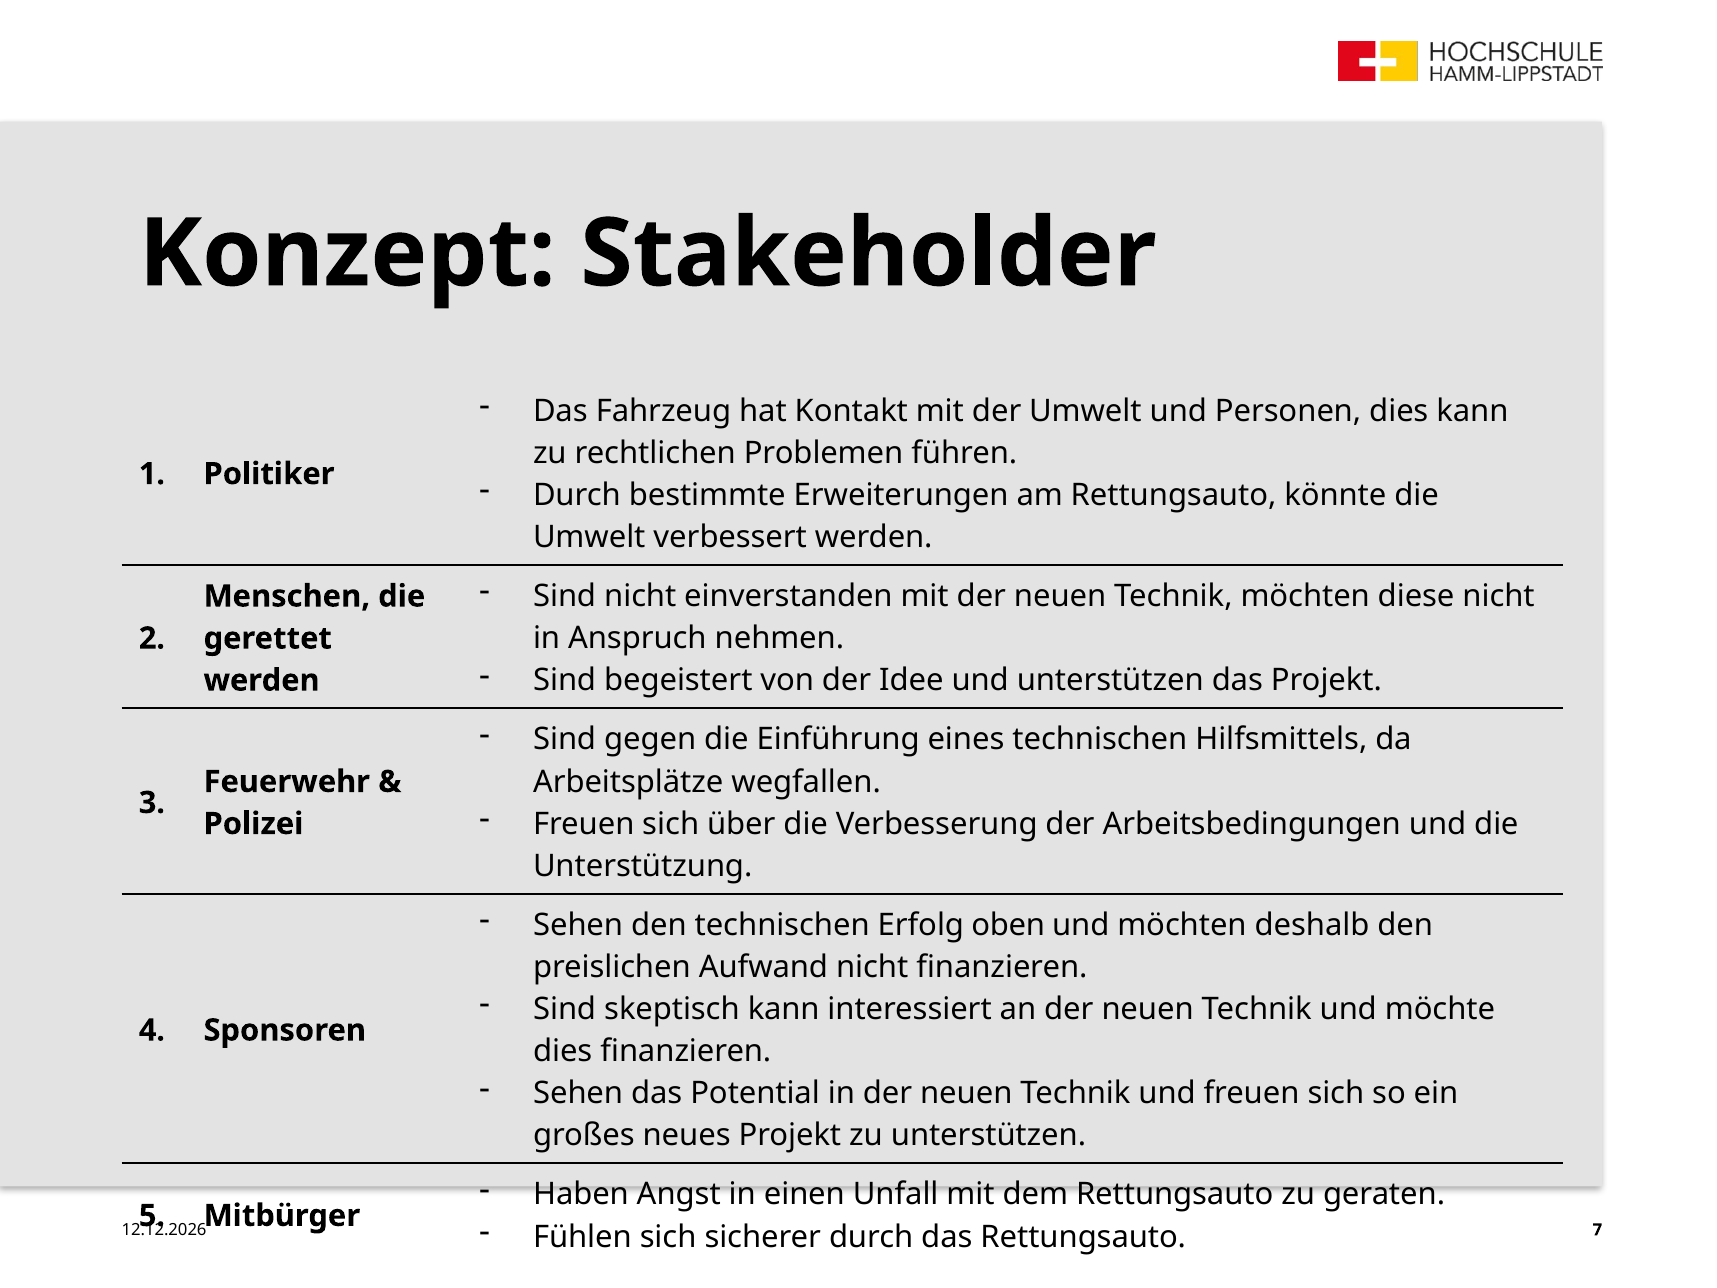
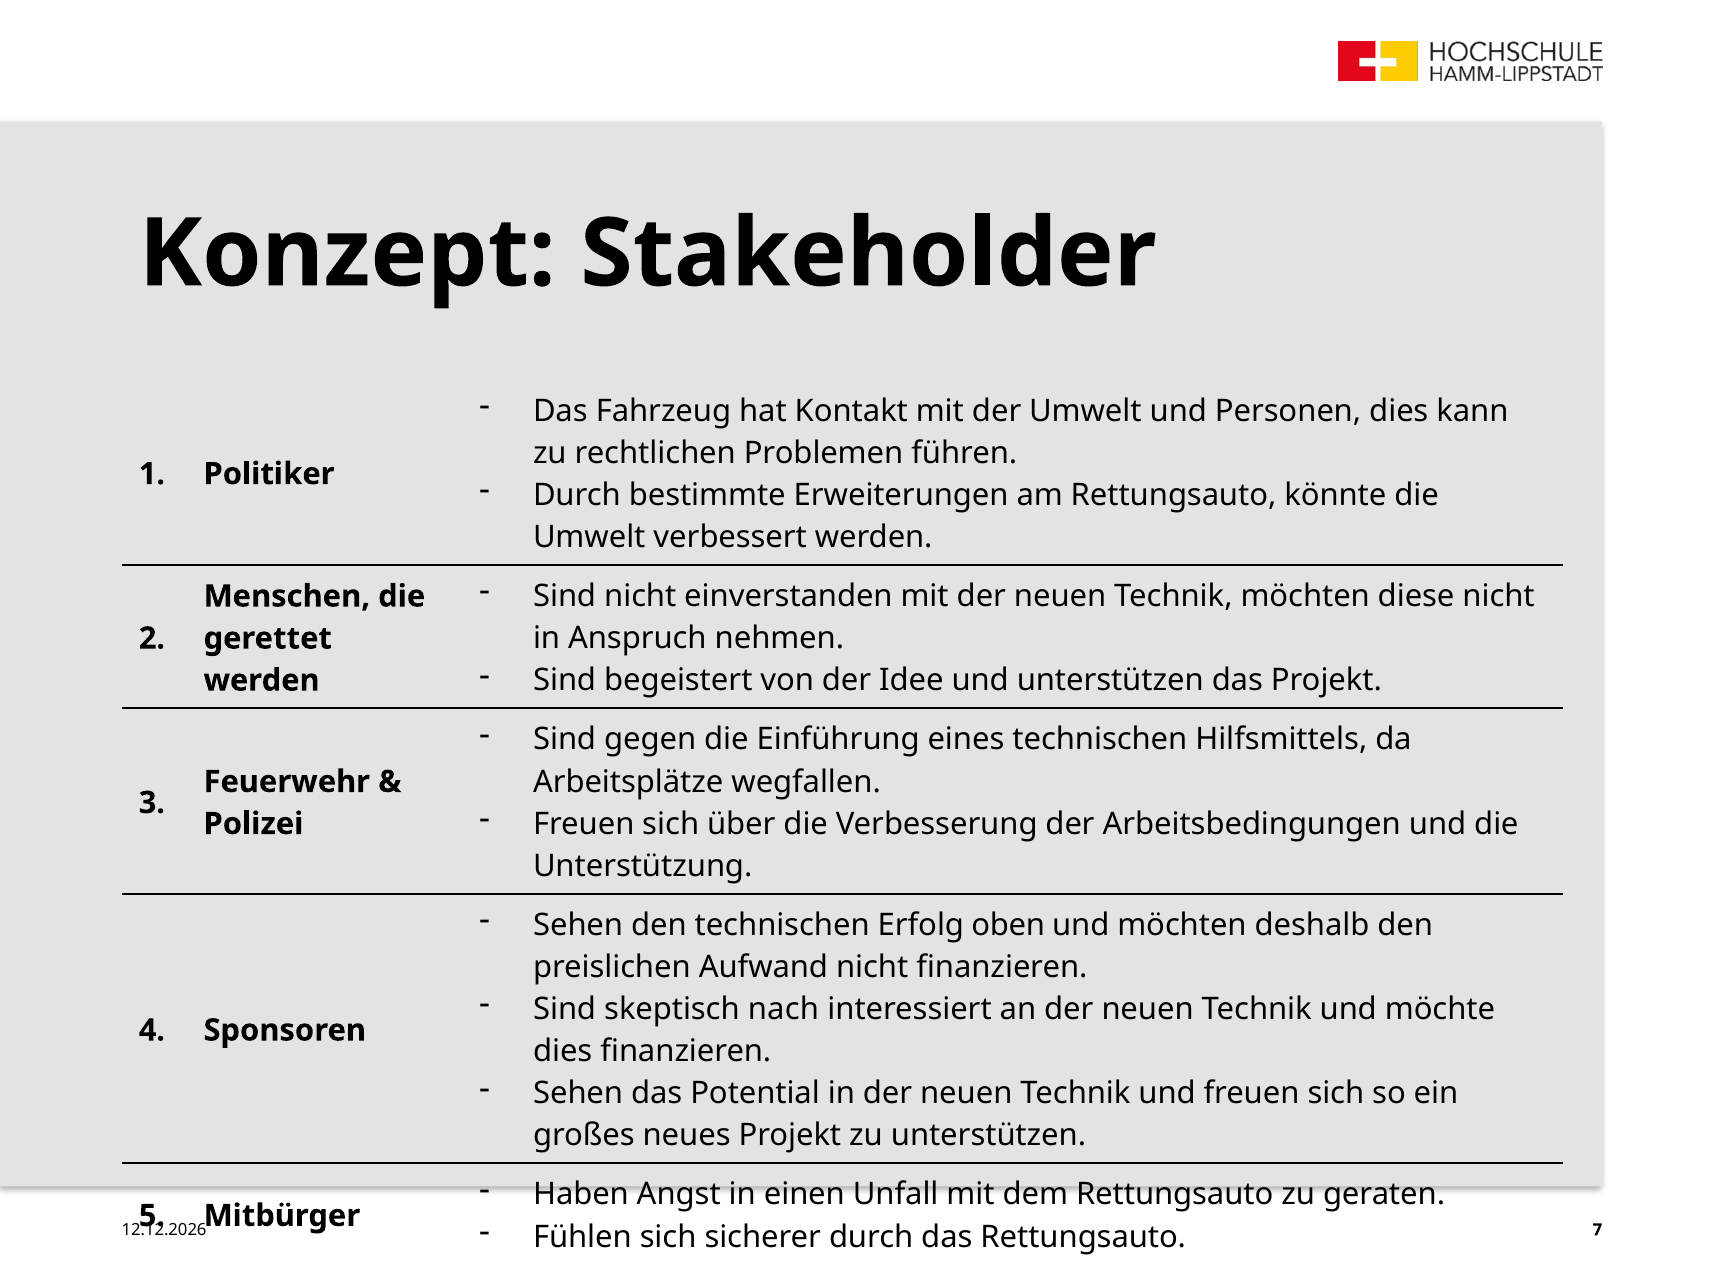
skeptisch kann: kann -> nach
